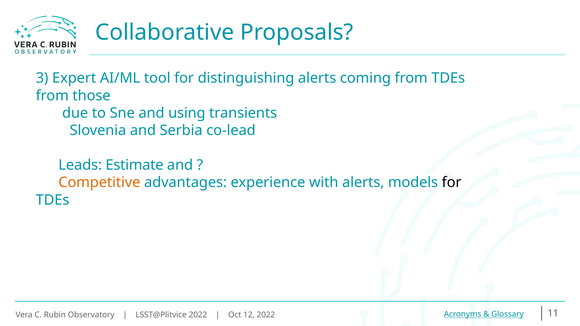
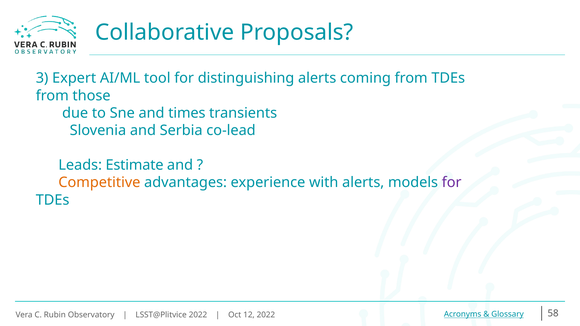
using: using -> times
for at (452, 183) colour: black -> purple
11: 11 -> 58
